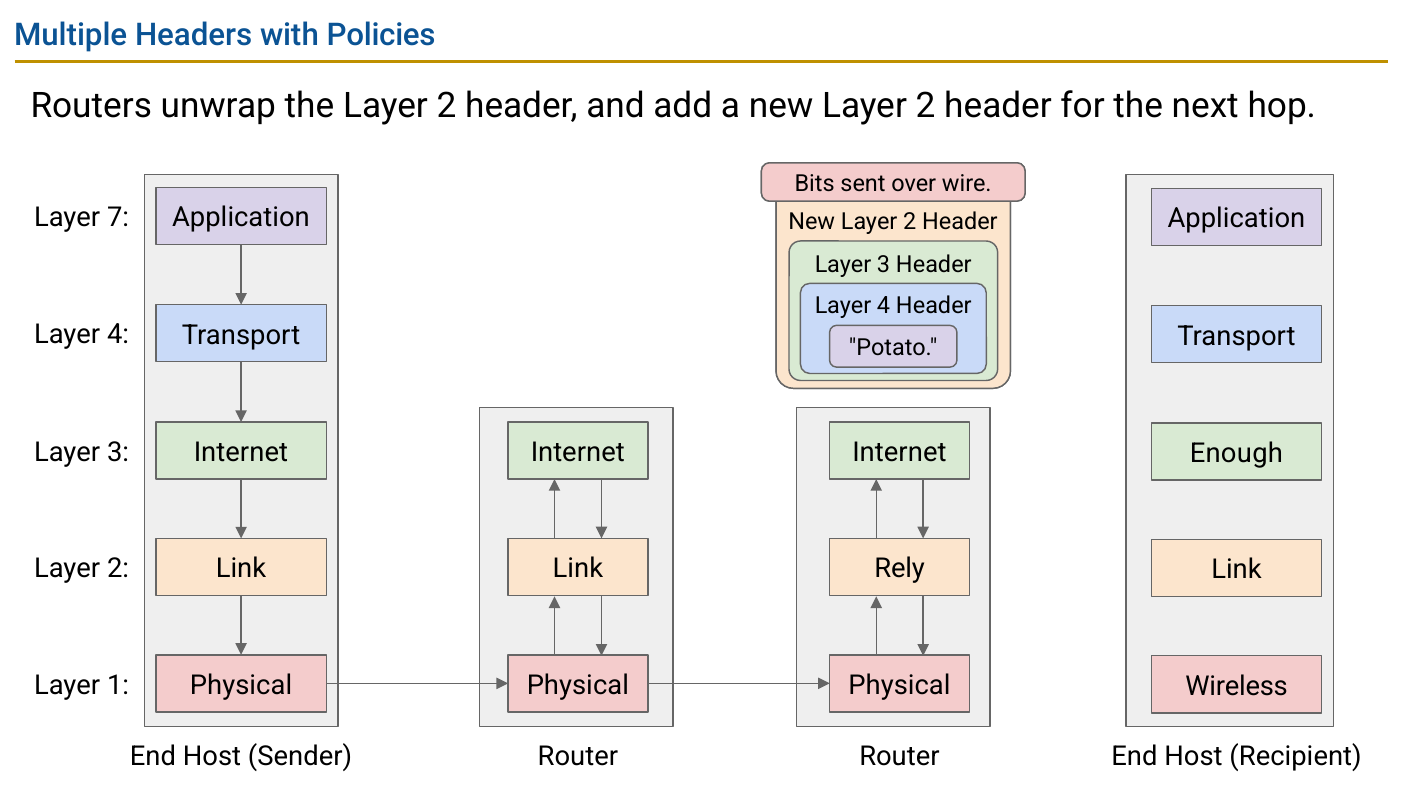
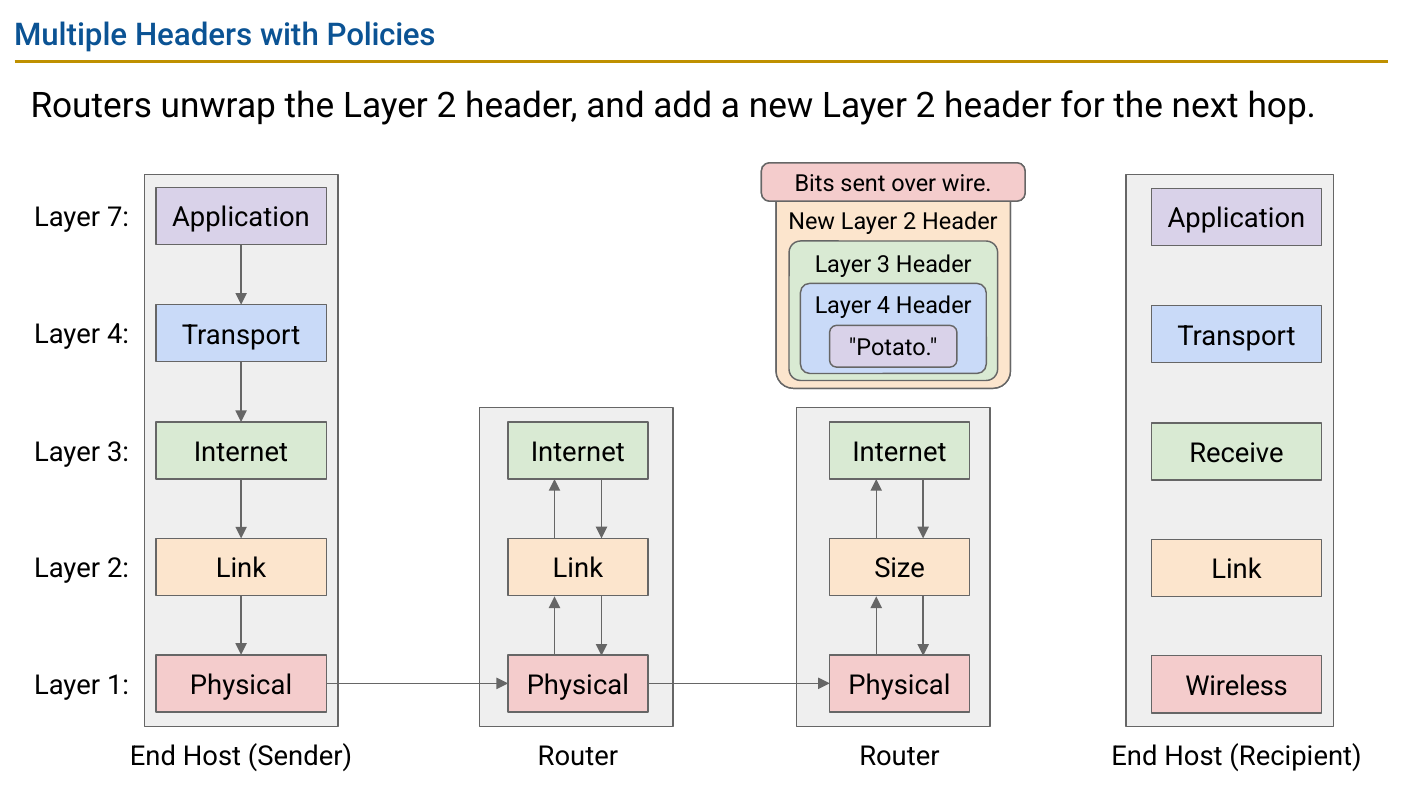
Enough: Enough -> Receive
Rely: Rely -> Size
